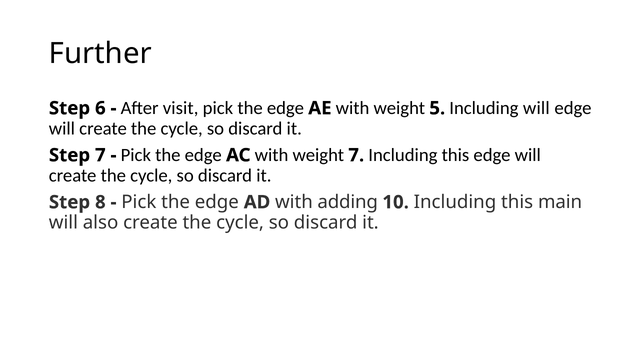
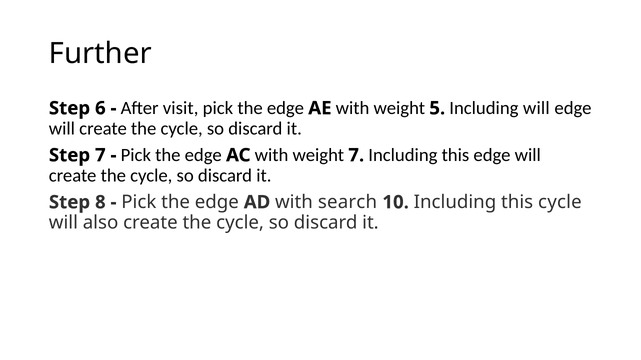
adding: adding -> search
this main: main -> cycle
